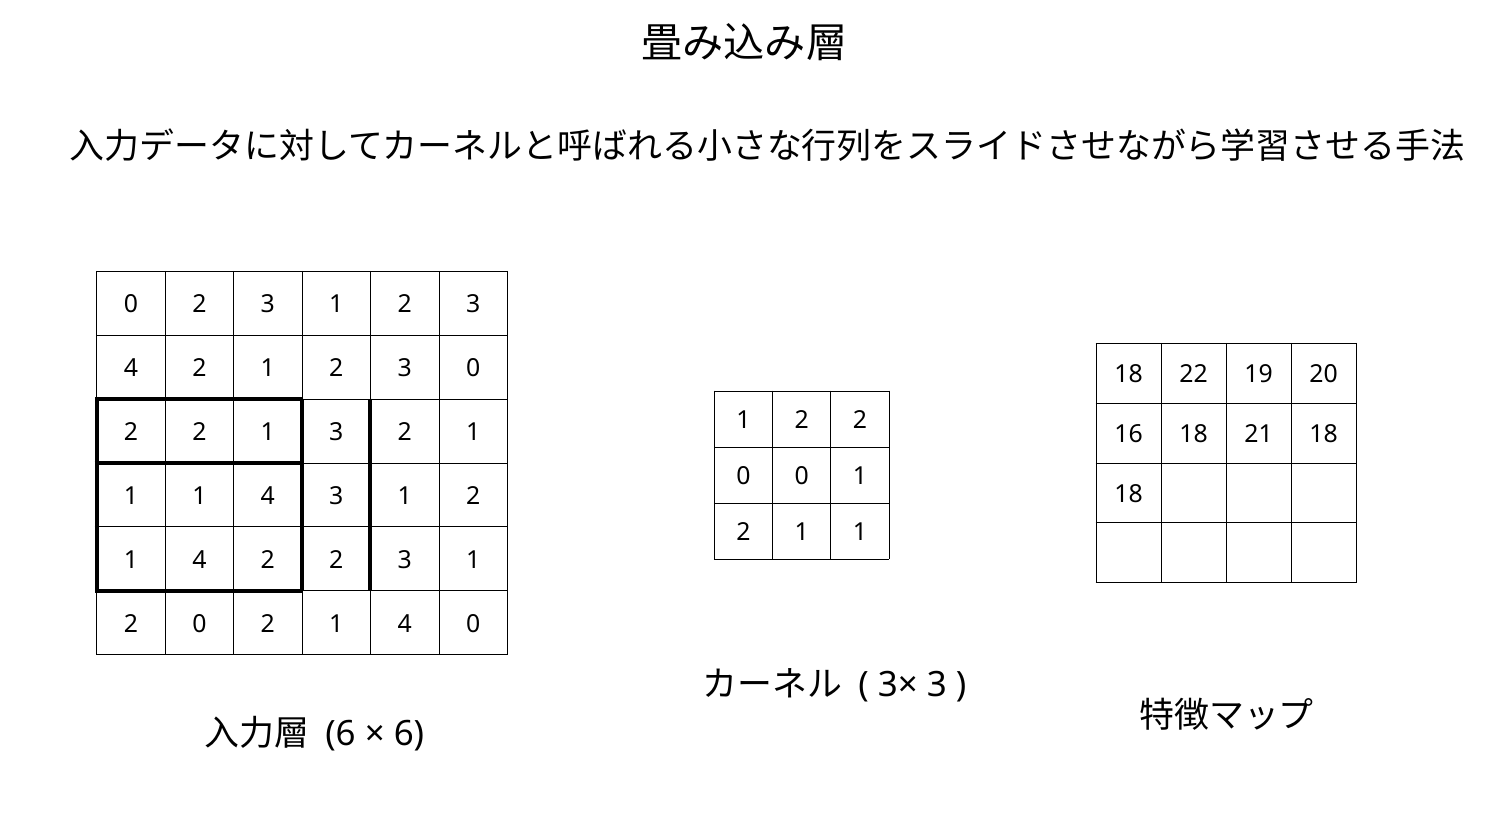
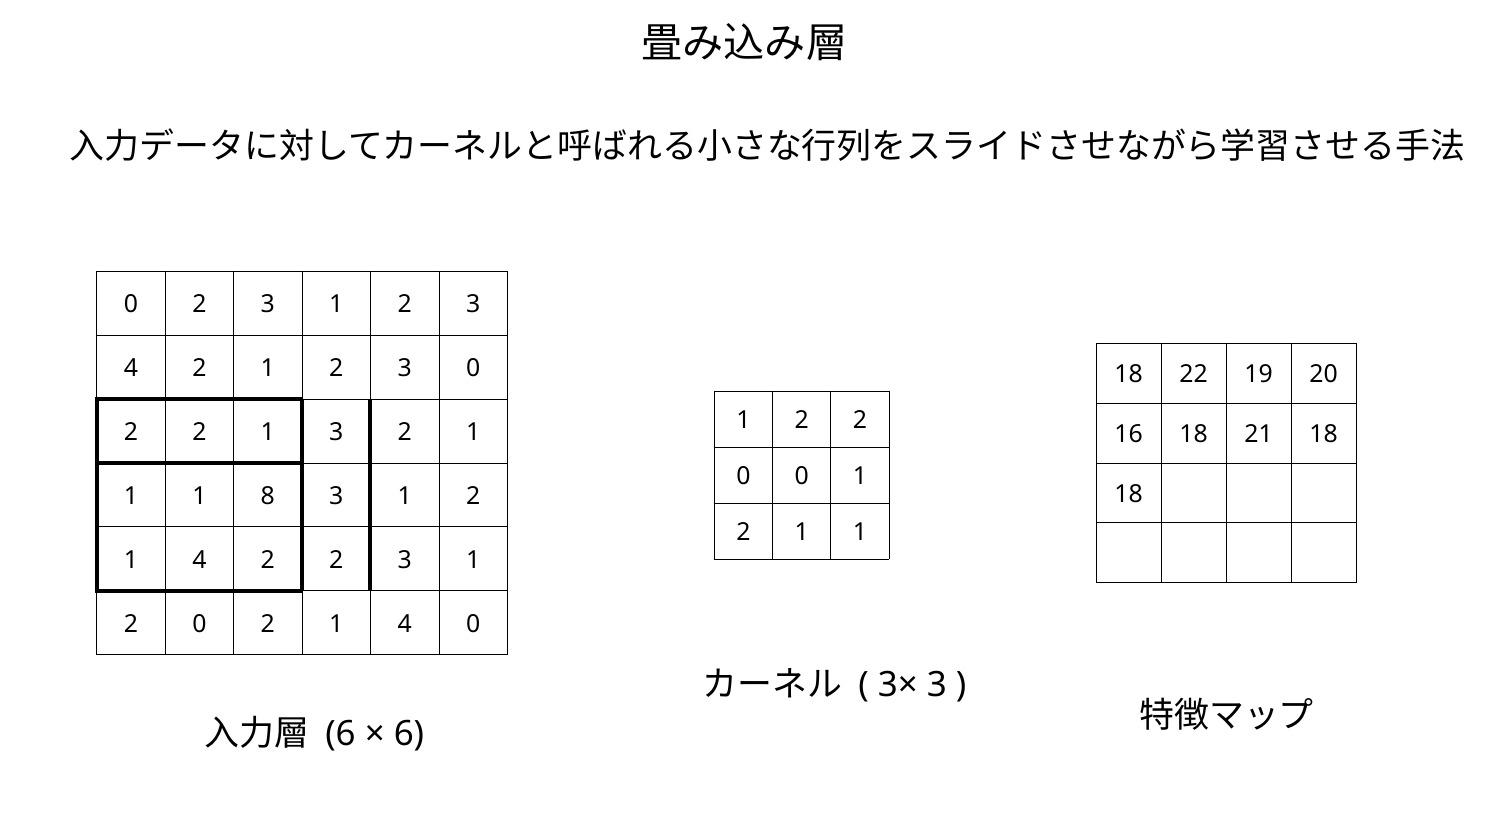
1 1 4: 4 -> 8
